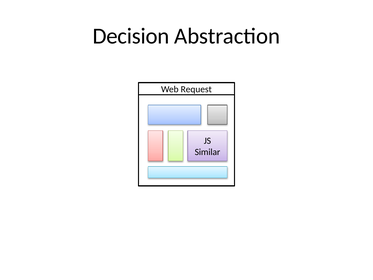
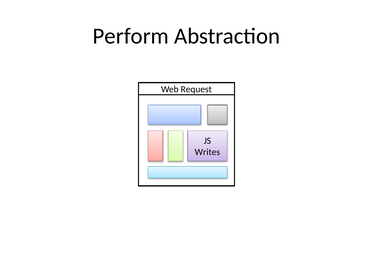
Decision: Decision -> Perform
Similar: Similar -> Writes
